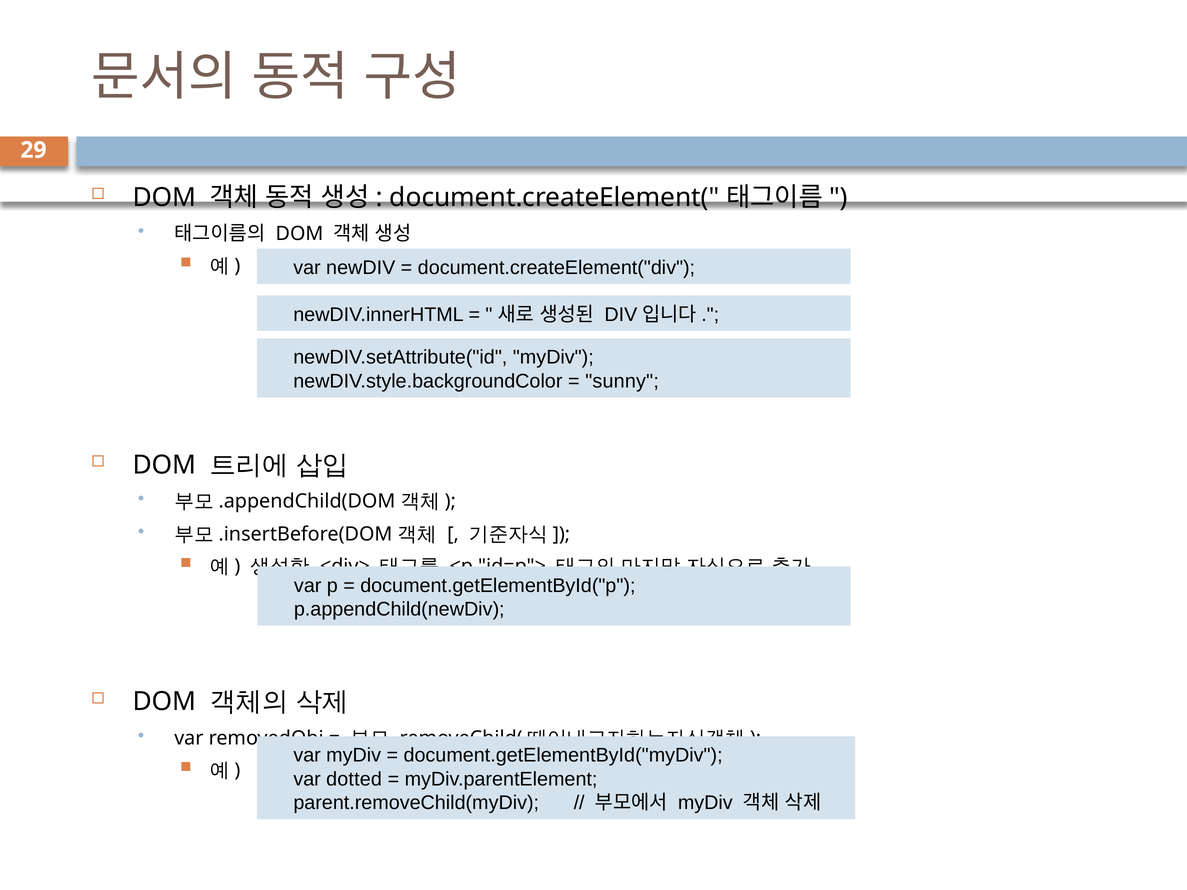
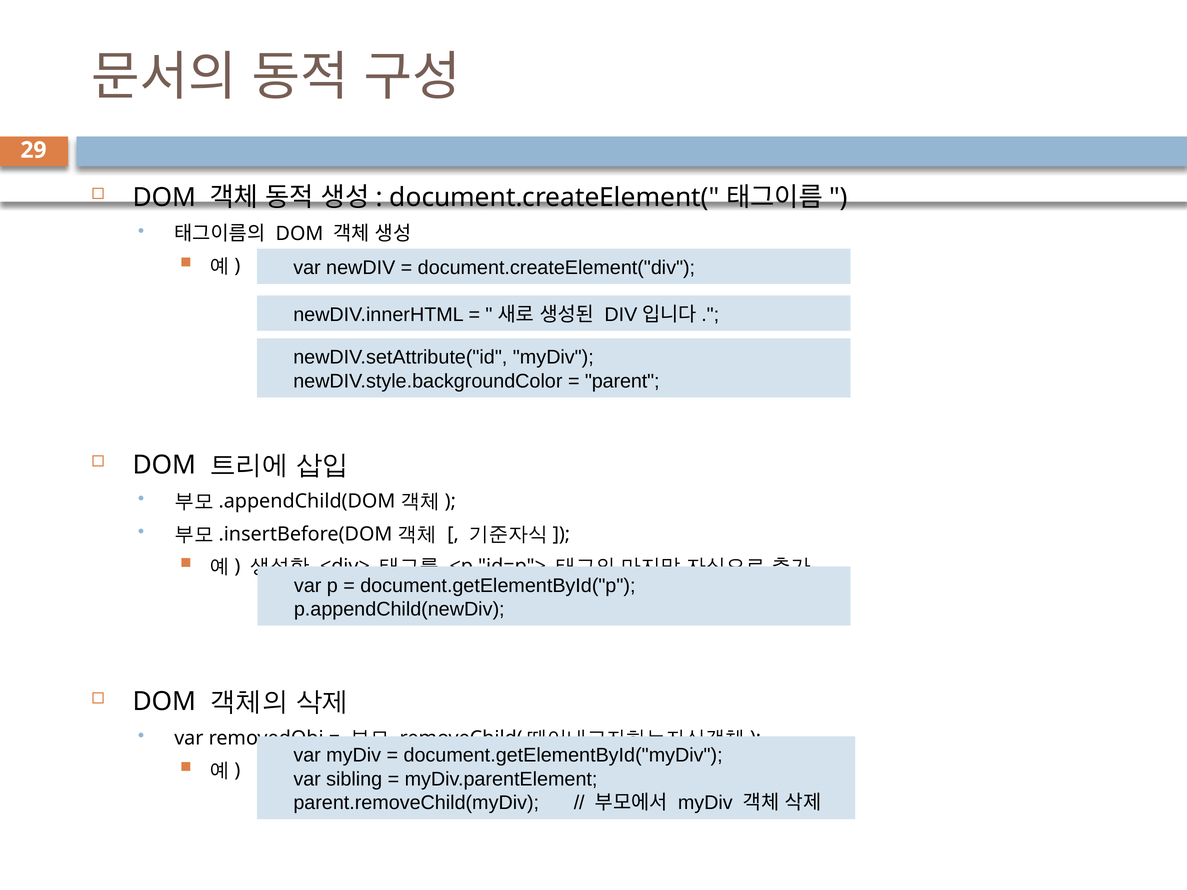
sunny: sunny -> parent
dotted: dotted -> sibling
